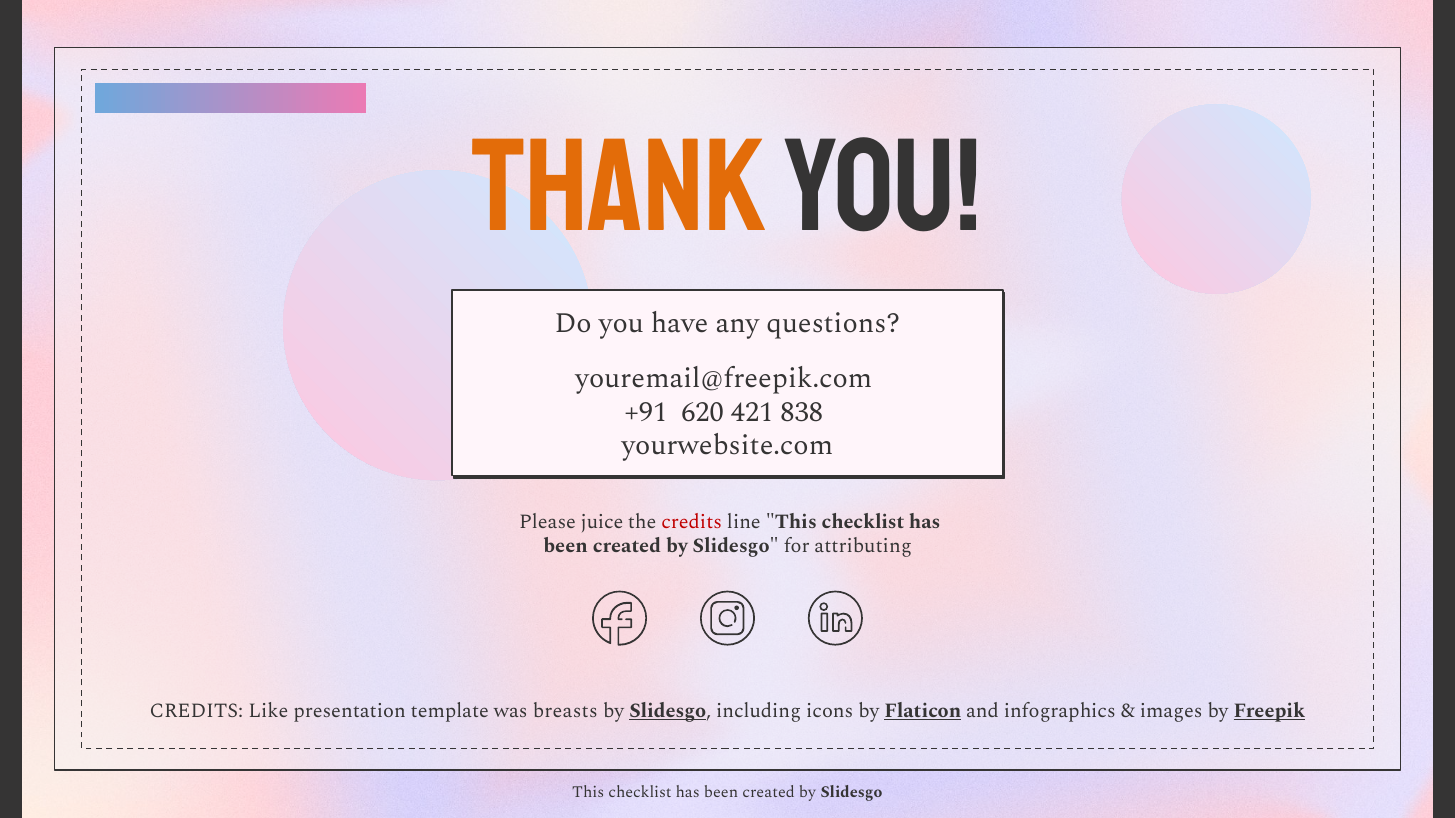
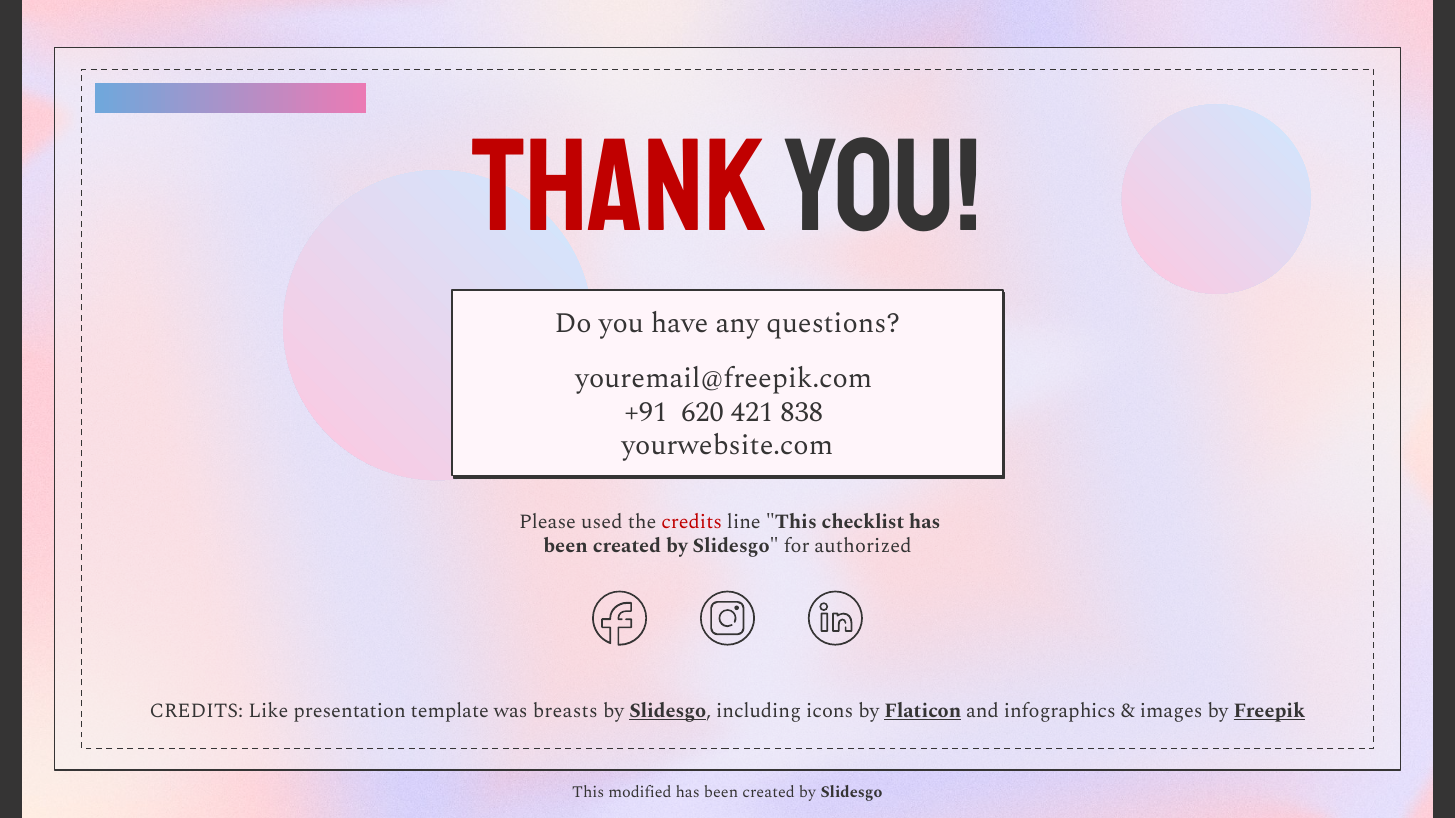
Thank colour: orange -> red
juice: juice -> used
attributing: attributing -> authorized
checklist at (640, 793): checklist -> modified
